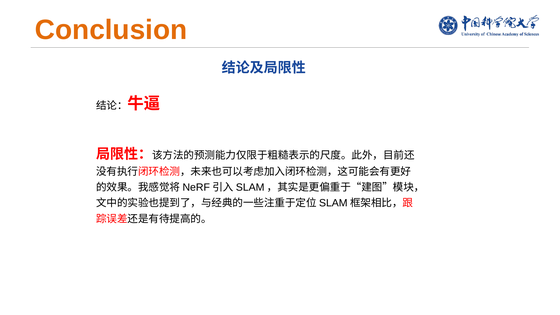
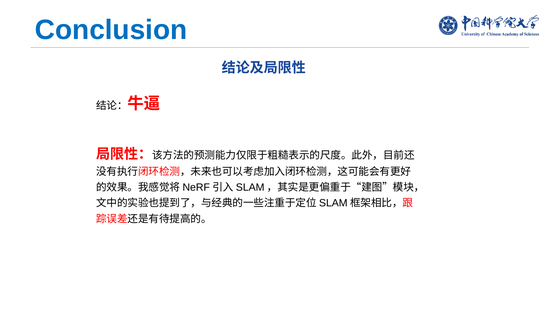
Conclusion colour: orange -> blue
